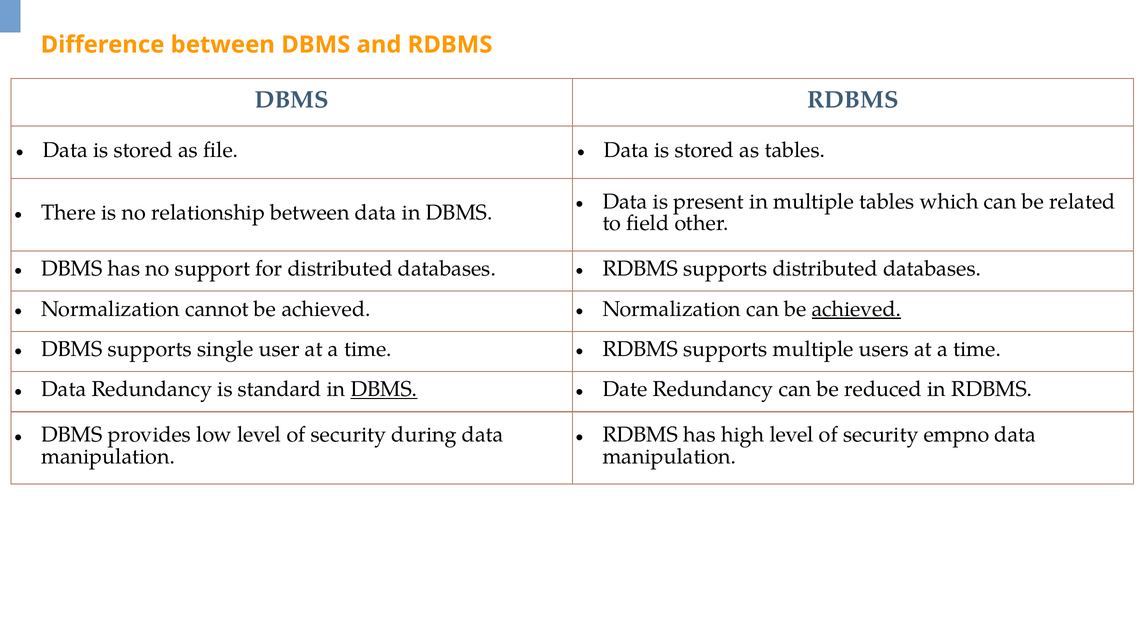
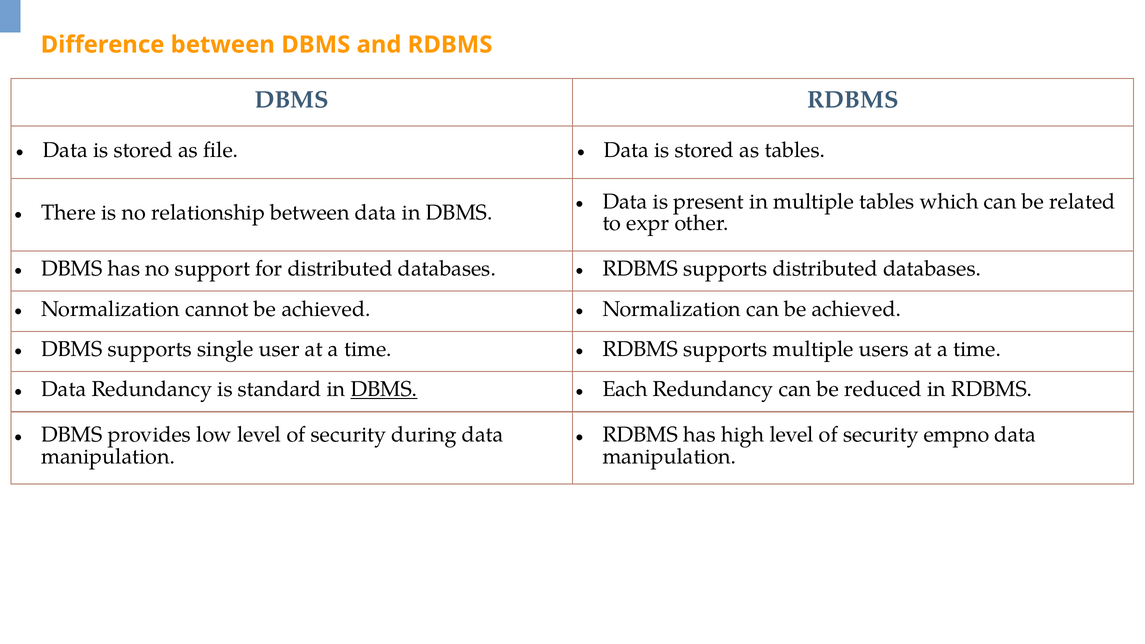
field: field -> expr
achieved at (856, 309) underline: present -> none
Date: Date -> Each
